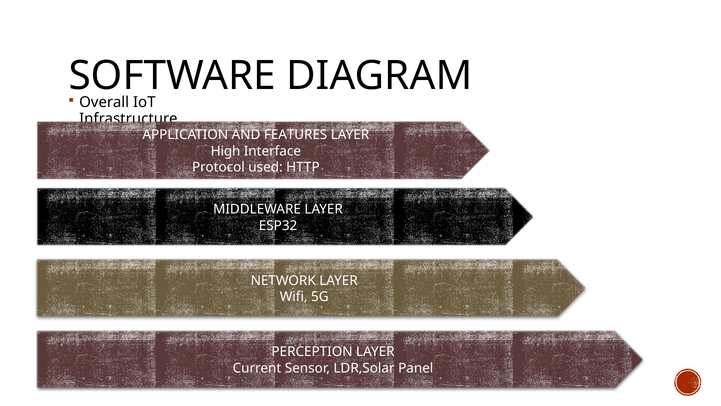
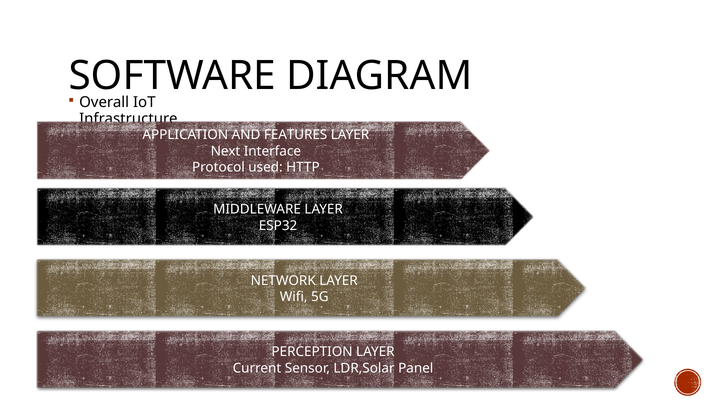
High: High -> Next
